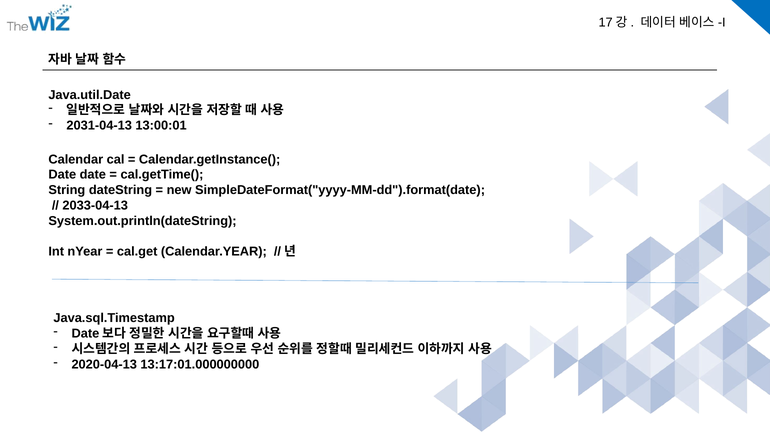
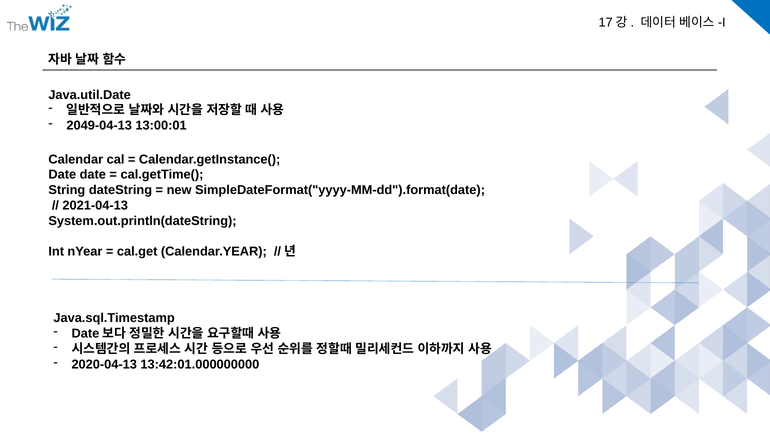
2031-04-13: 2031-04-13 -> 2049-04-13
2033-04-13: 2033-04-13 -> 2021-04-13
13:17:01.000000000: 13:17:01.000000000 -> 13:42:01.000000000
